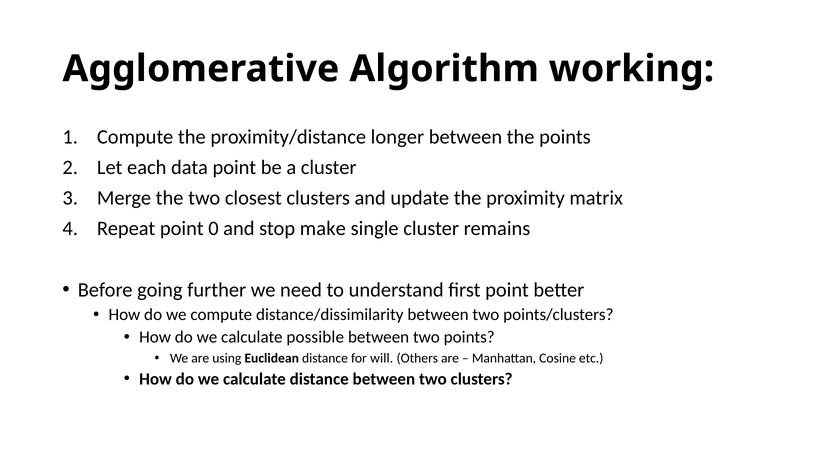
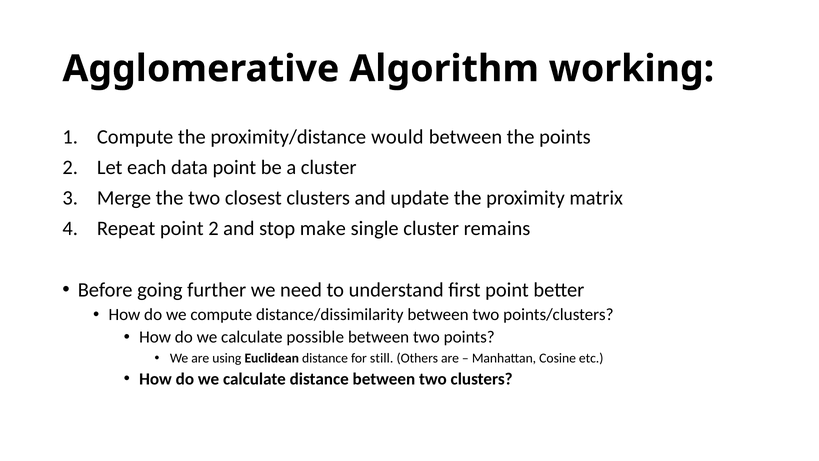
longer: longer -> would
point 0: 0 -> 2
will: will -> still
